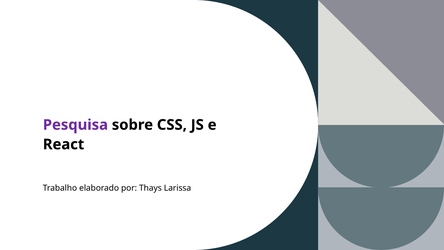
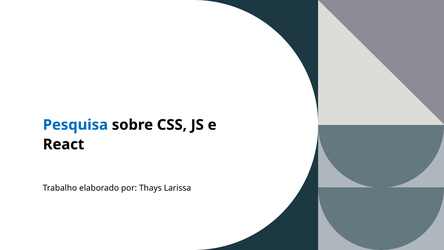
Pesquisa colour: purple -> blue
